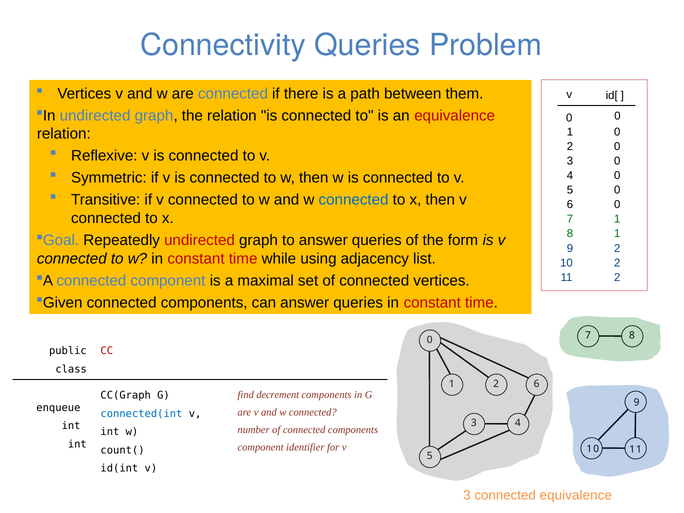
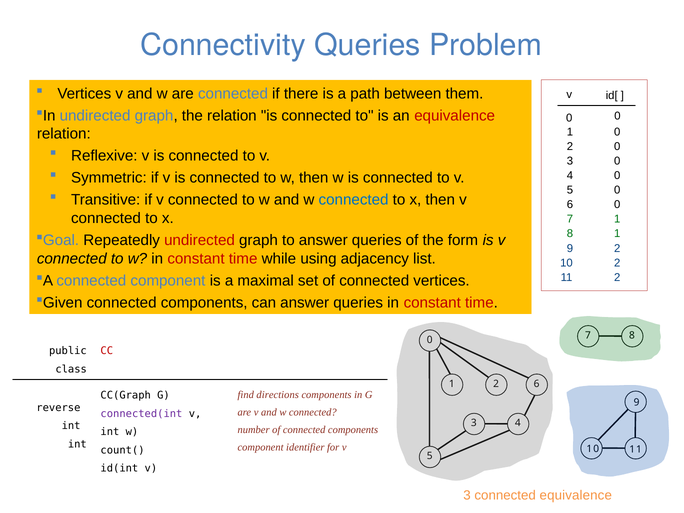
decrement: decrement -> directions
enqueue: enqueue -> reverse
connected(int colour: blue -> purple
